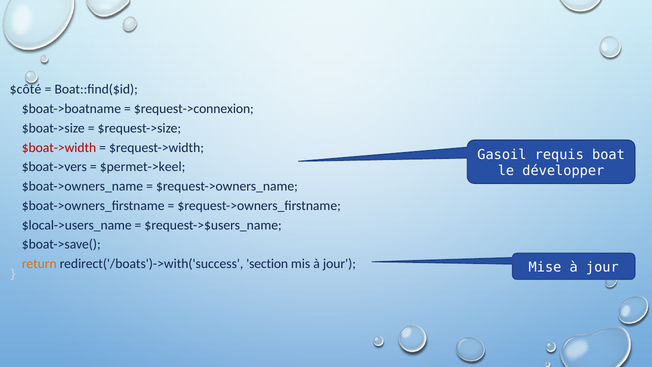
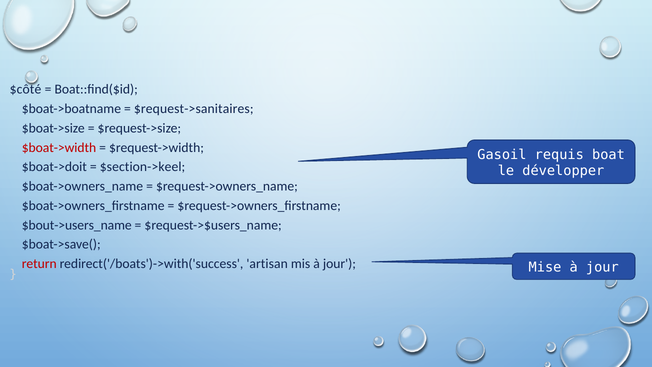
$request->connexion: $request->connexion -> $request->sanitaires
$boat->vers: $boat->vers -> $boat->doit
$permet->keel: $permet->keel -> $section->keel
$local->users_name: $local->users_name -> $bout->users_name
return colour: orange -> red
section: section -> artisan
